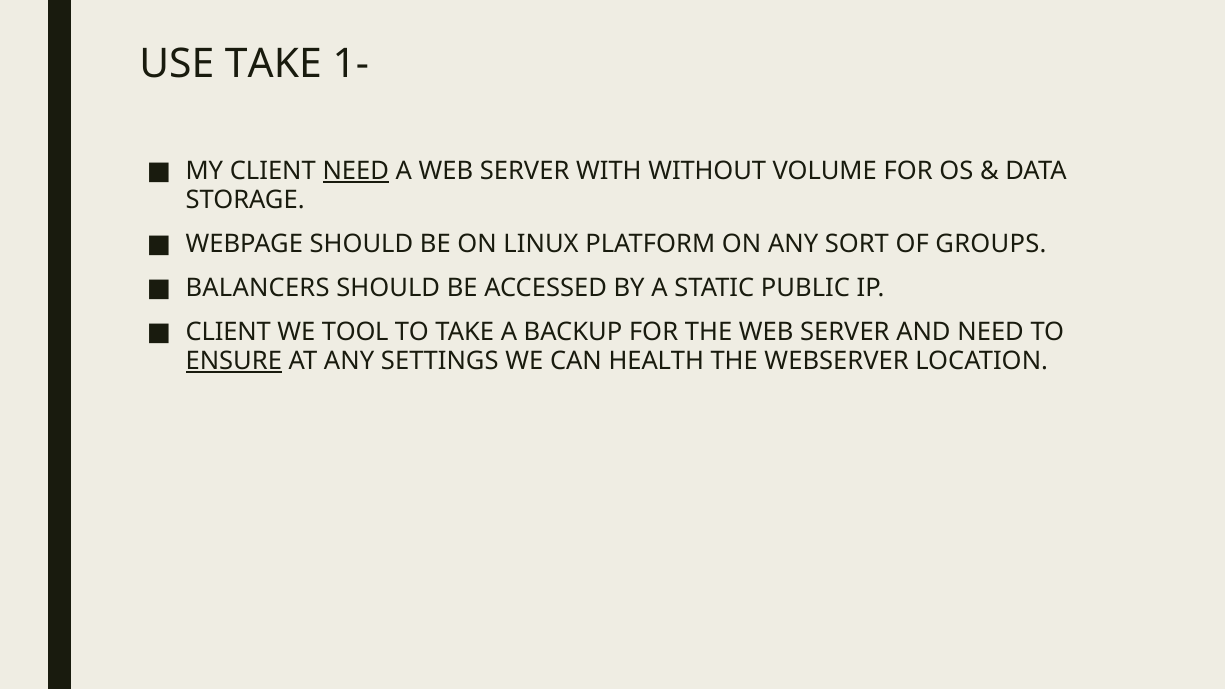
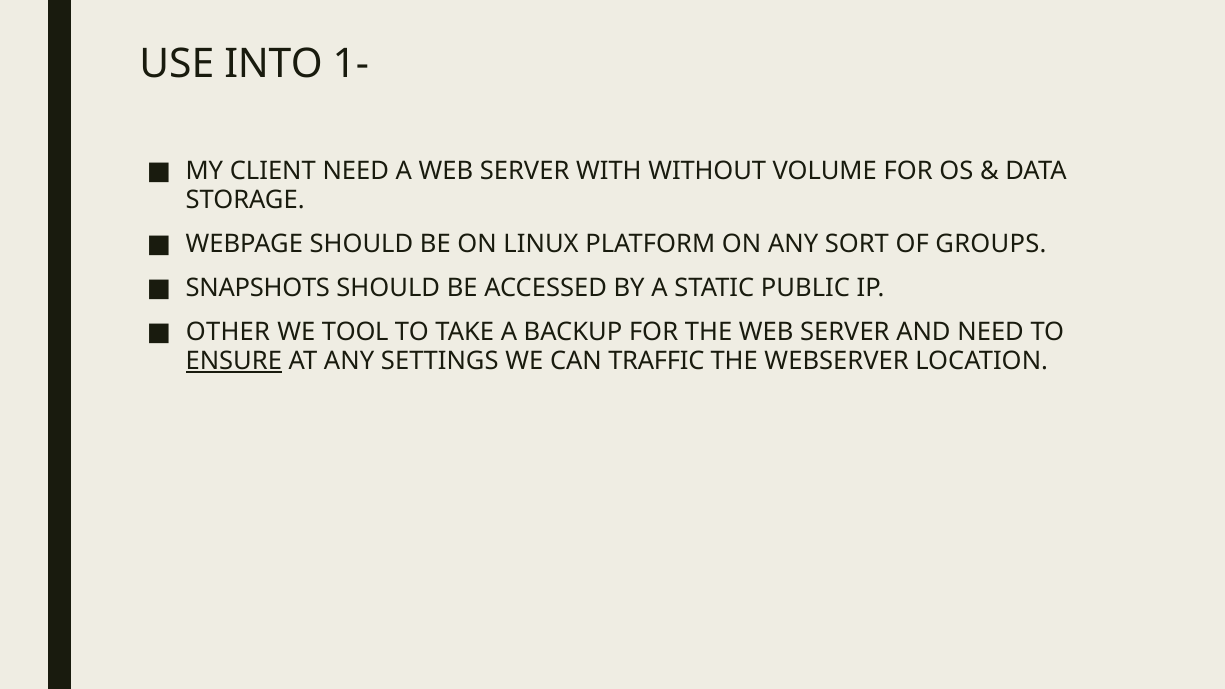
USE TAKE: TAKE -> INTO
NEED at (356, 171) underline: present -> none
BALANCERS: BALANCERS -> SNAPSHOTS
CLIENT at (228, 332): CLIENT -> OTHER
HEALTH: HEALTH -> TRAFFIC
